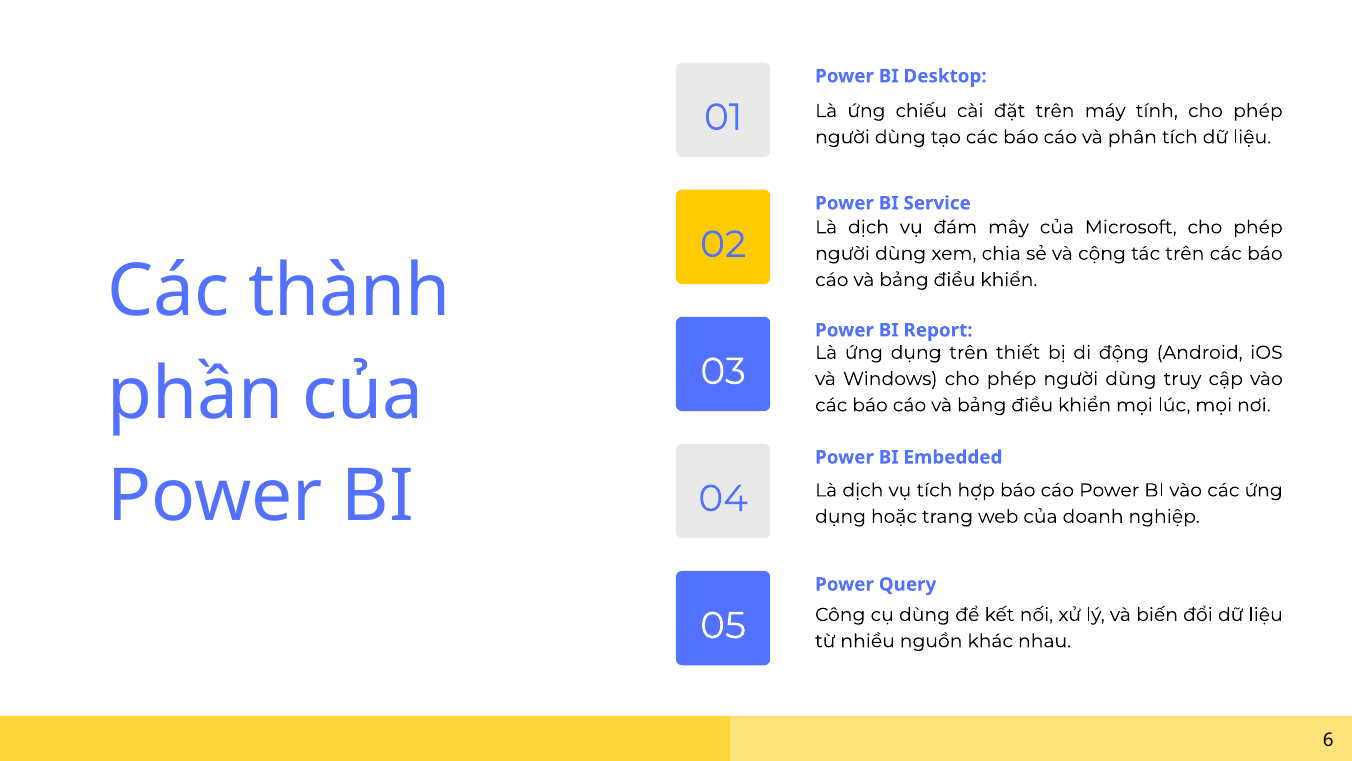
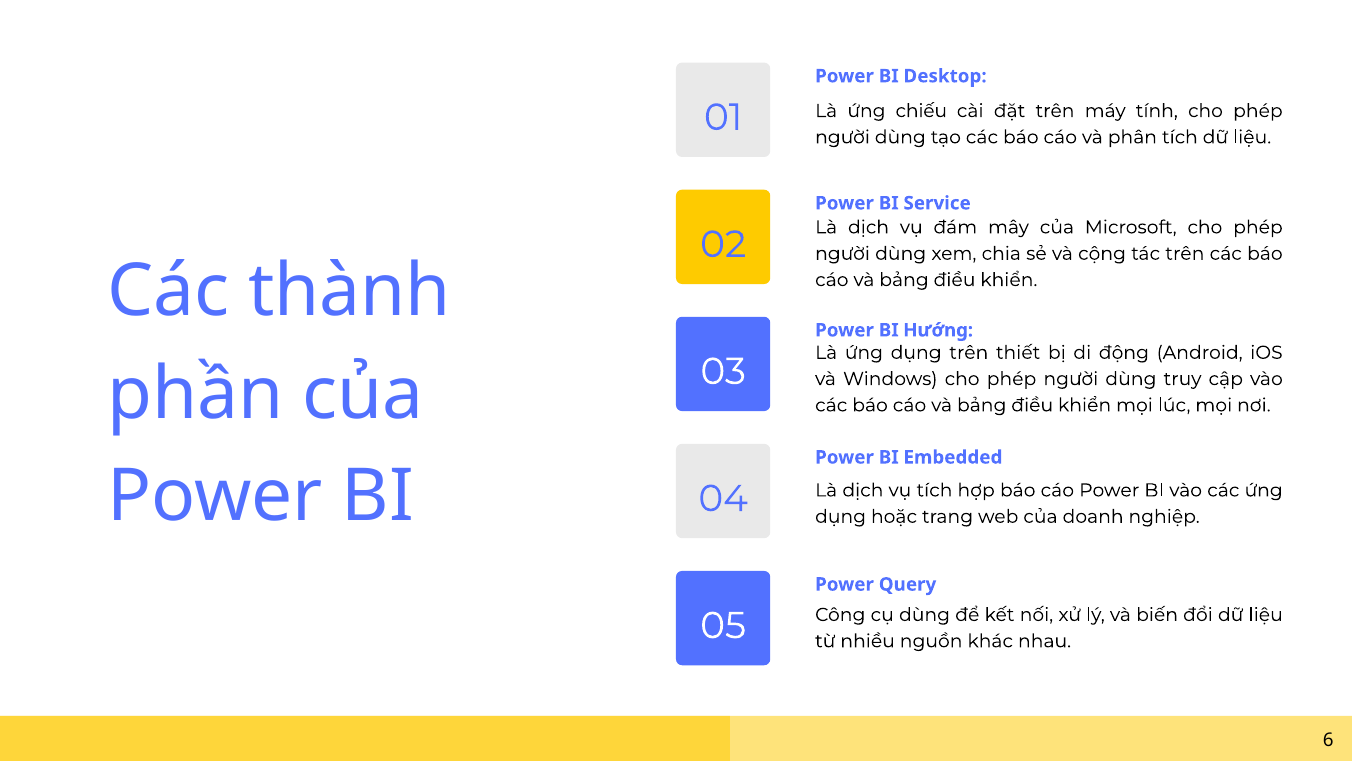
Report: Report -> Hướng
